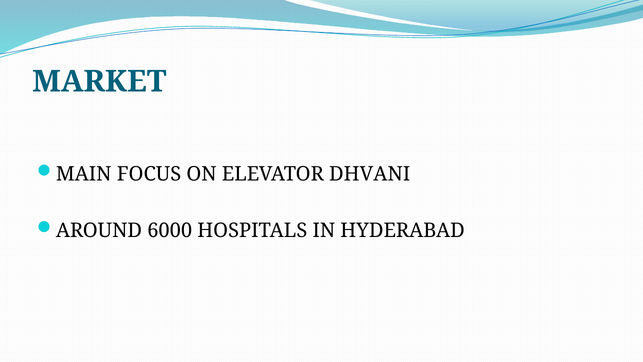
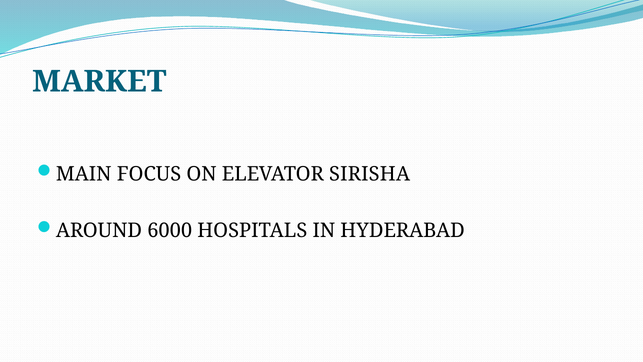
DHVANI: DHVANI -> SIRISHA
